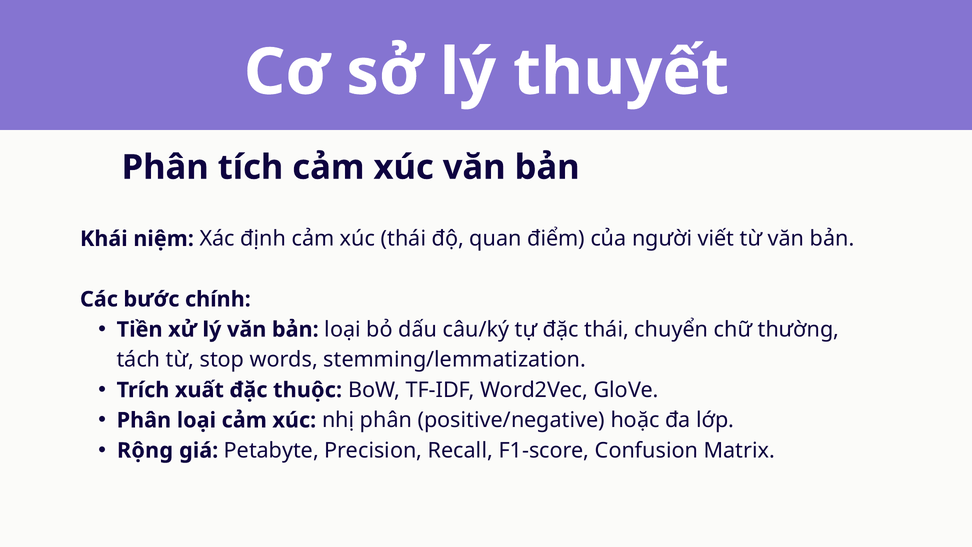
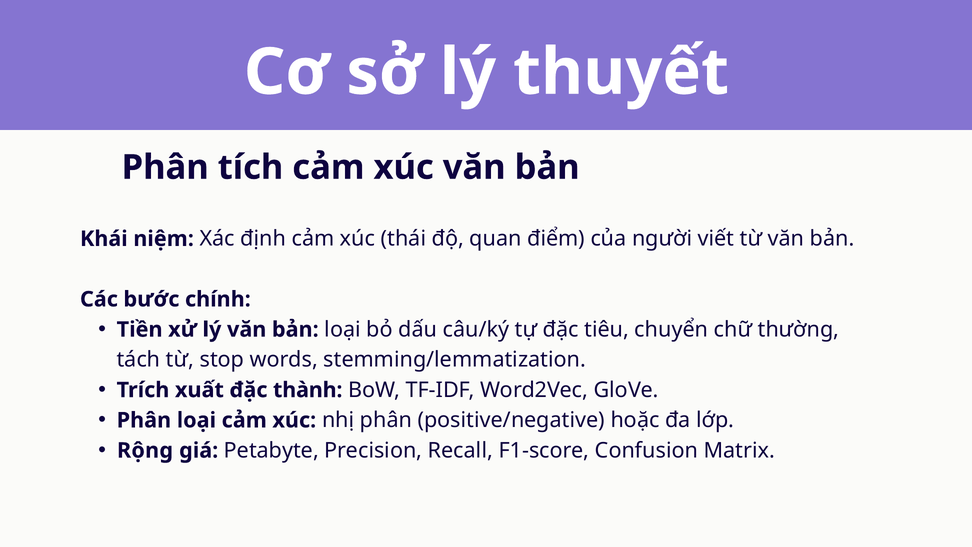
đặc thái: thái -> tiêu
thuộc: thuộc -> thành
